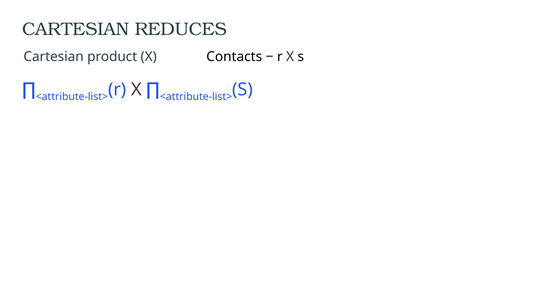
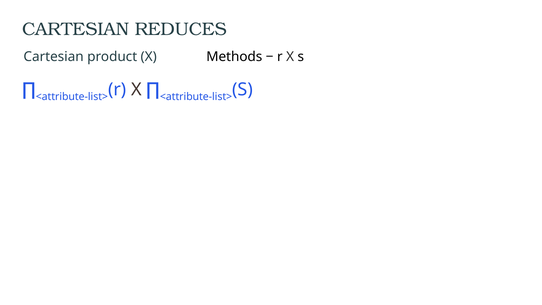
Contacts: Contacts -> Methods
